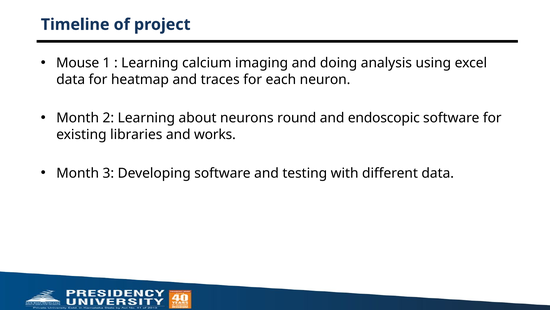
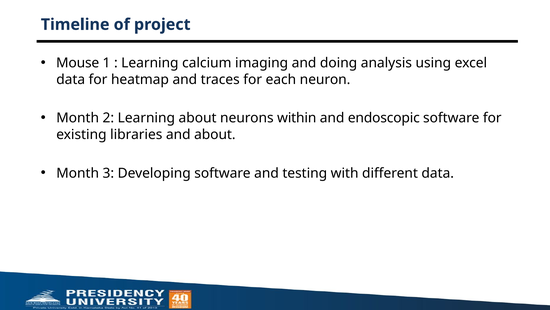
round: round -> within
and works: works -> about
